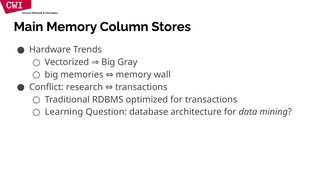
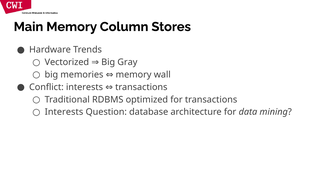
Conflict research: research -> interests
Learning at (64, 112): Learning -> Interests
